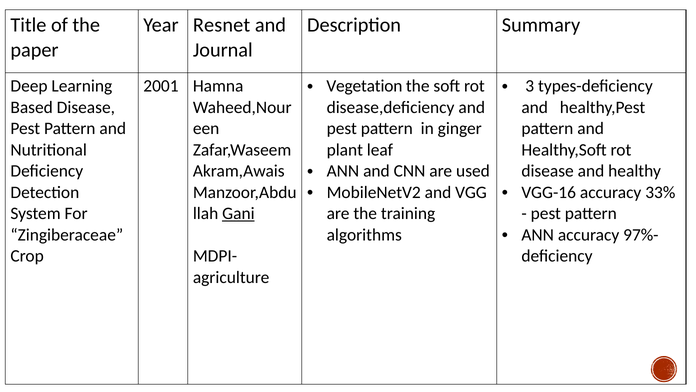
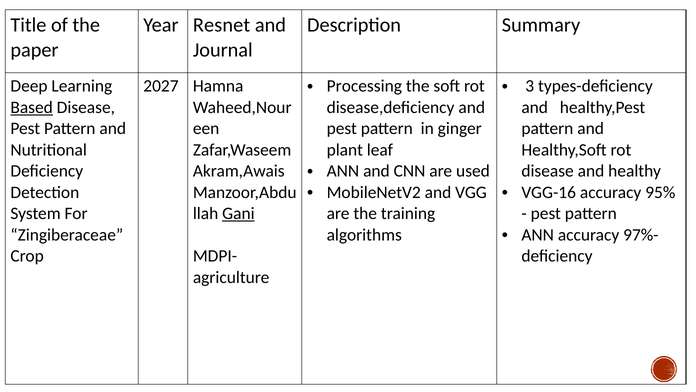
Vegetation: Vegetation -> Processing
2001: 2001 -> 2027
Based underline: none -> present
33%: 33% -> 95%
